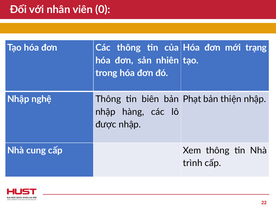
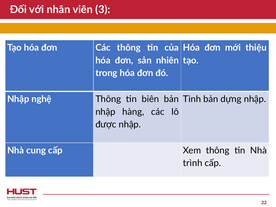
0: 0 -> 3
trạng: trạng -> thiệu
Phạt: Phạt -> Tình
thiện: thiện -> dựng
